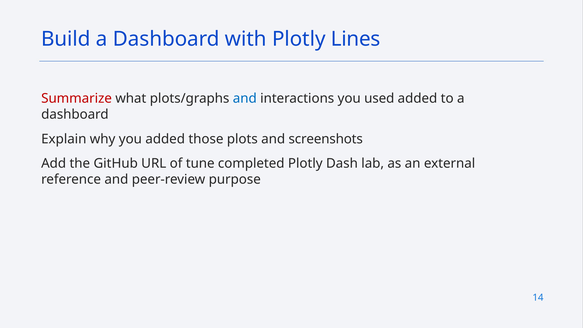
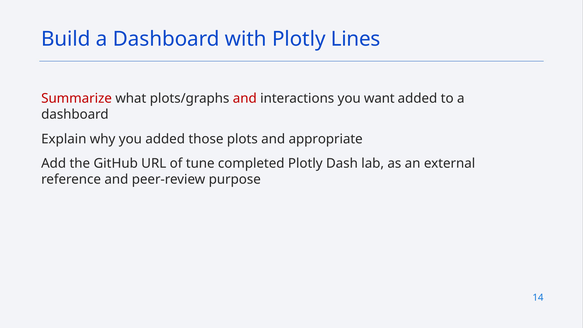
and at (245, 98) colour: blue -> red
used: used -> want
screenshots: screenshots -> appropriate
